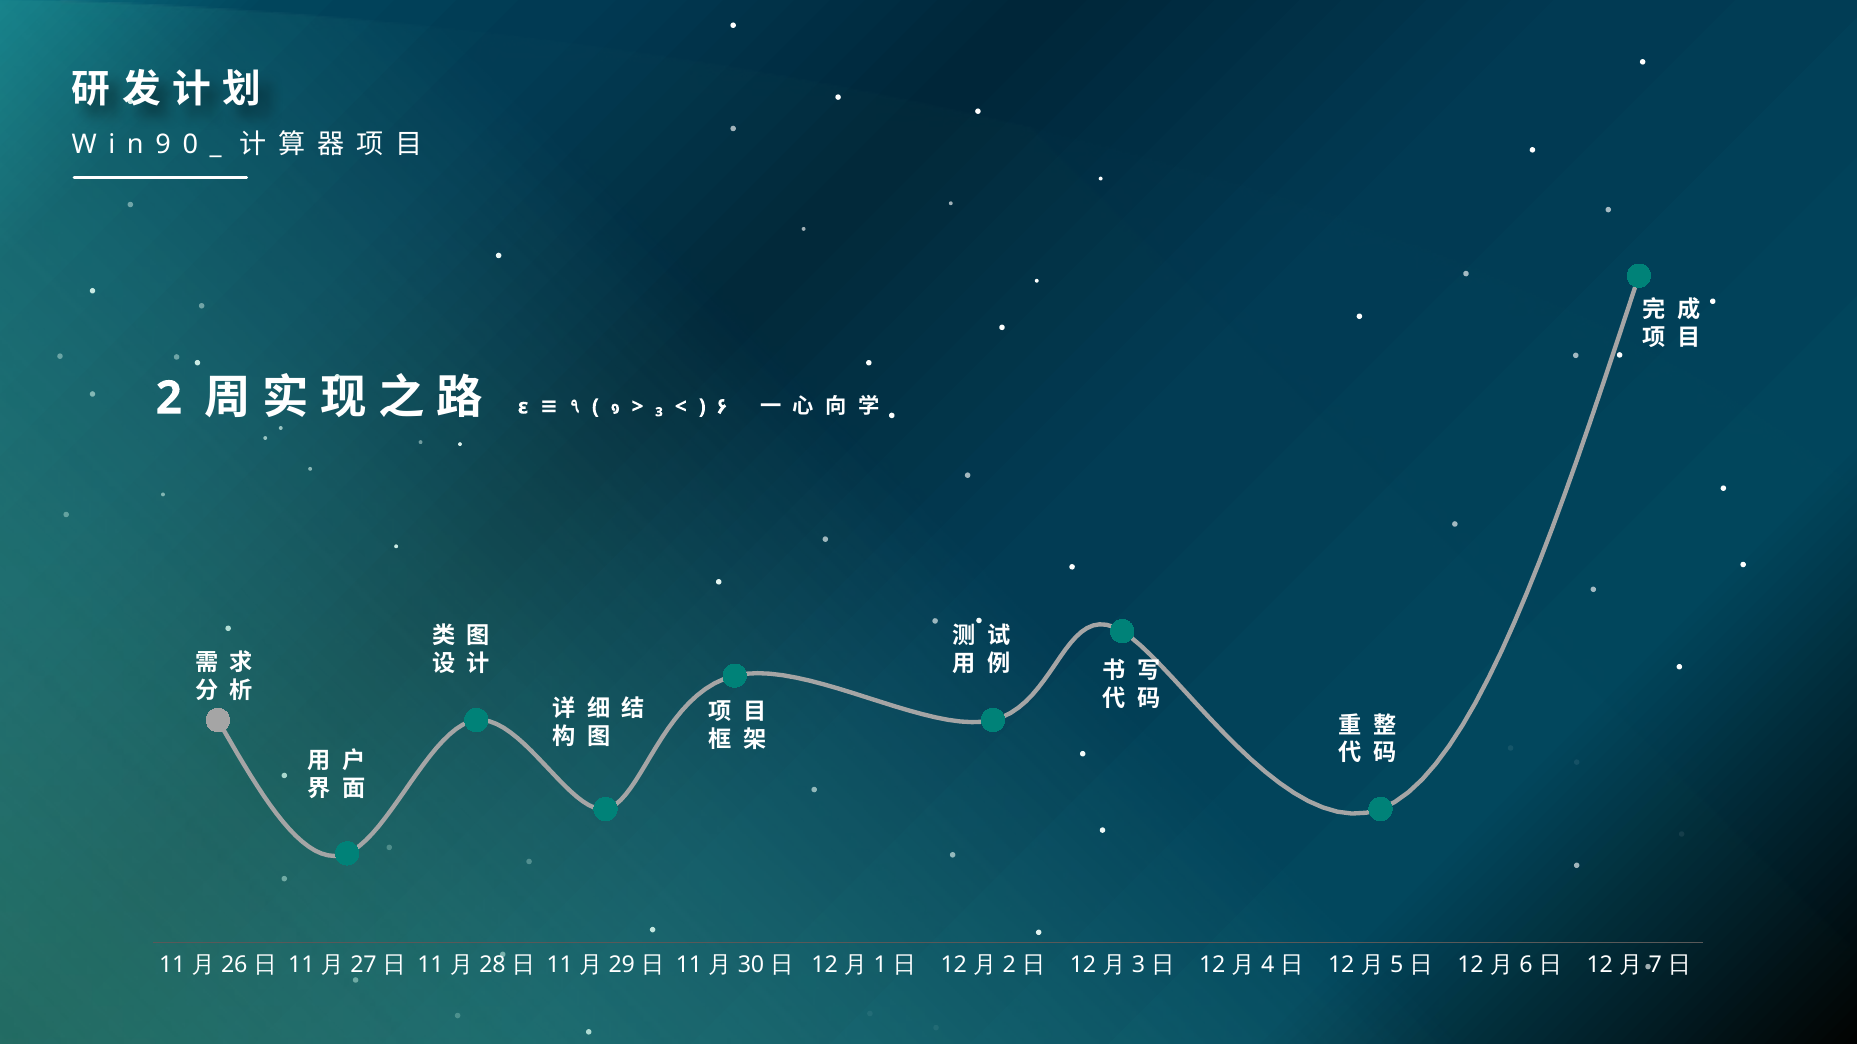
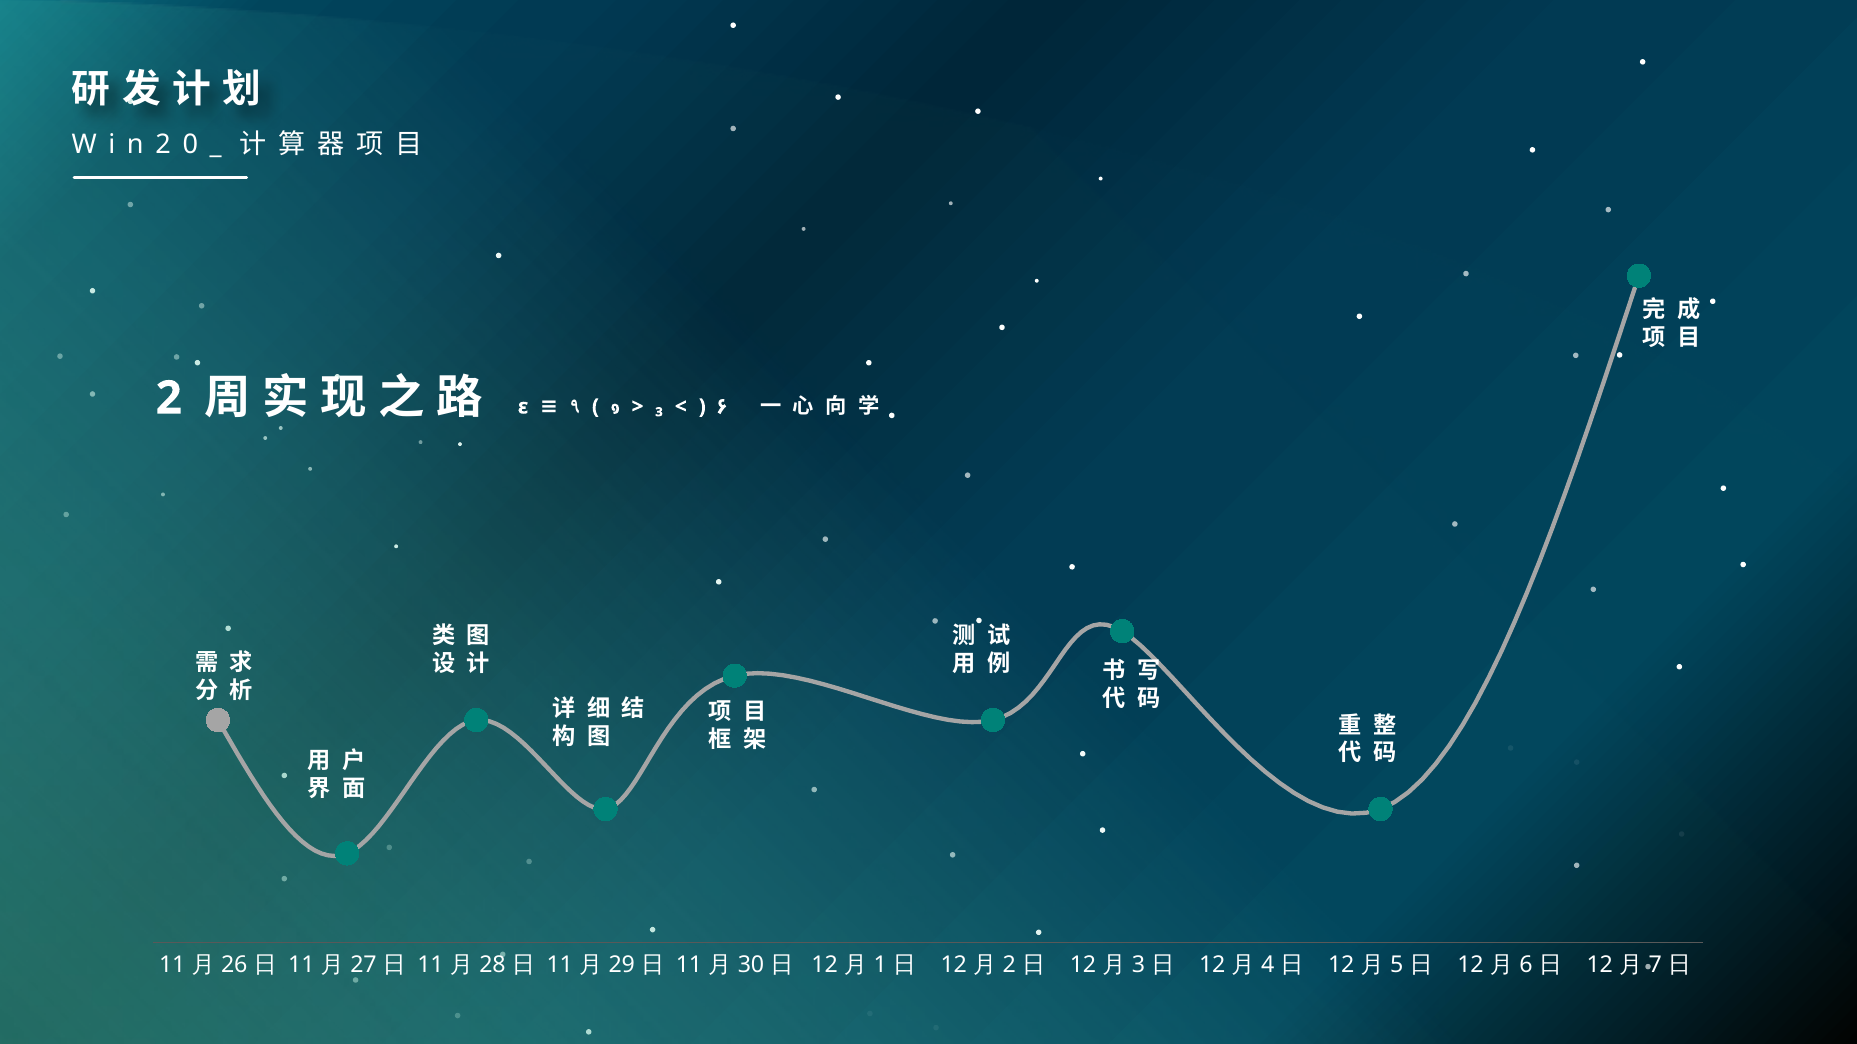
9 at (163, 145): 9 -> 2
